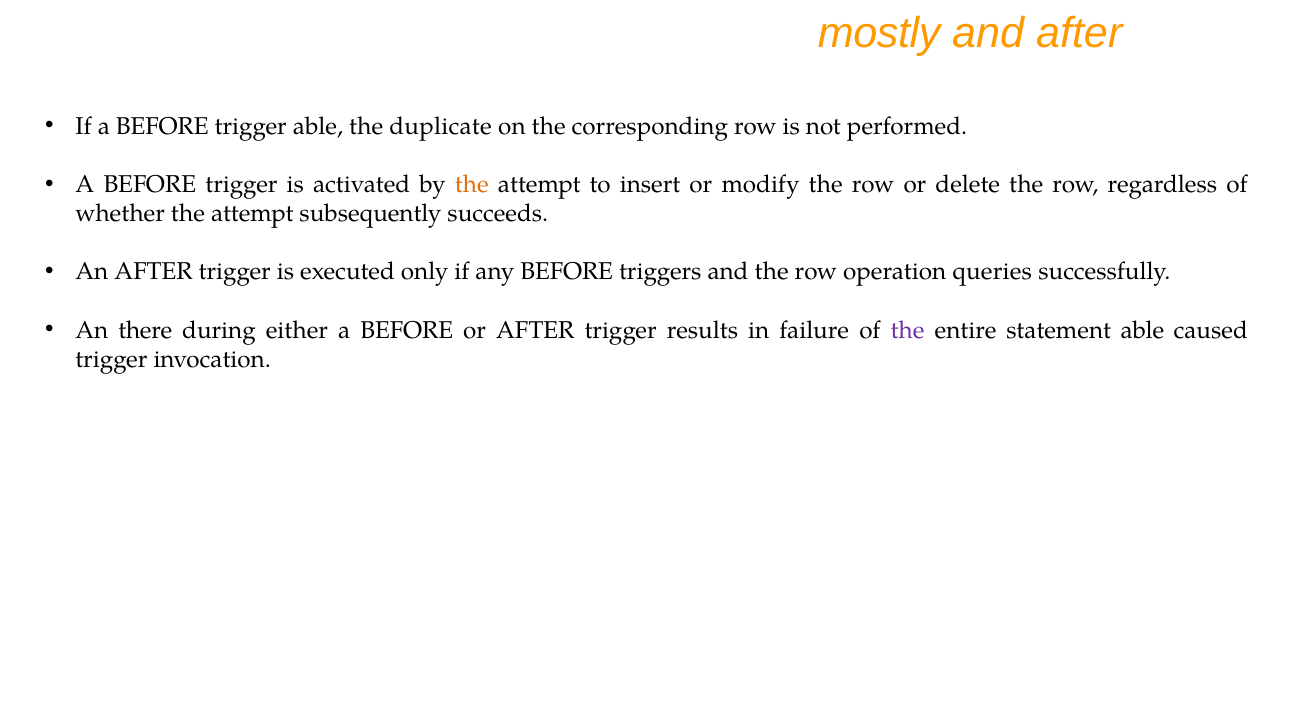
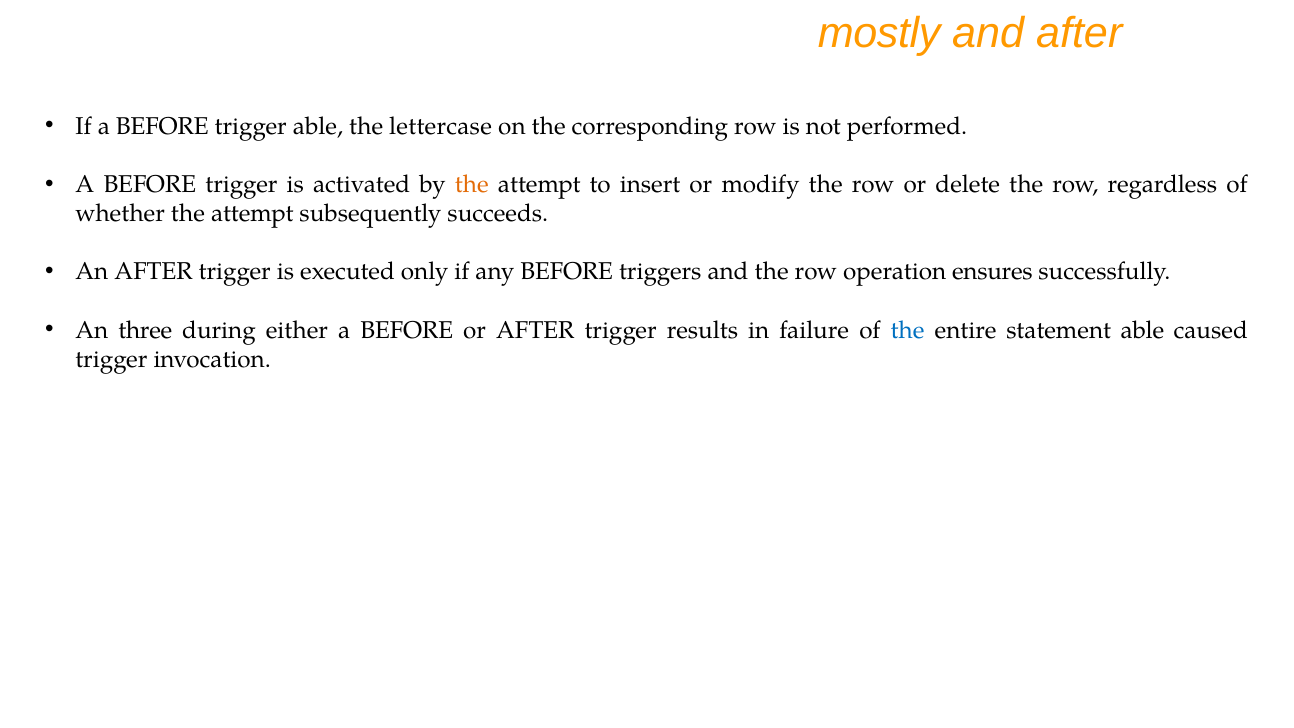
duplicate: duplicate -> lettercase
queries: queries -> ensures
there: there -> three
the at (908, 330) colour: purple -> blue
